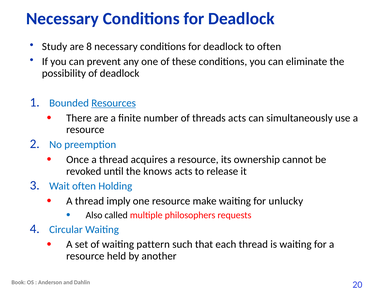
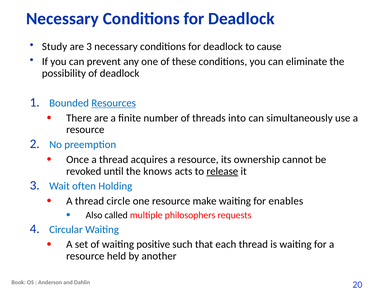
are 8: 8 -> 3
to often: often -> cause
threads acts: acts -> into
release underline: none -> present
imply: imply -> circle
unlucky: unlucky -> enables
pattern: pattern -> positive
